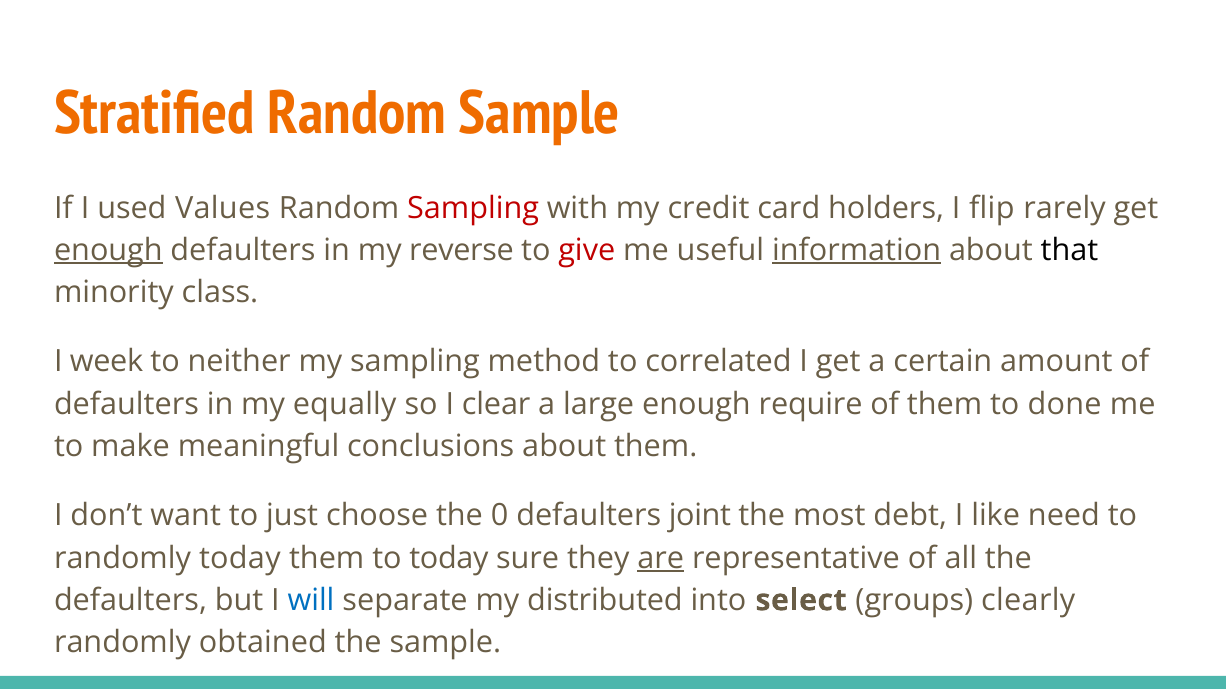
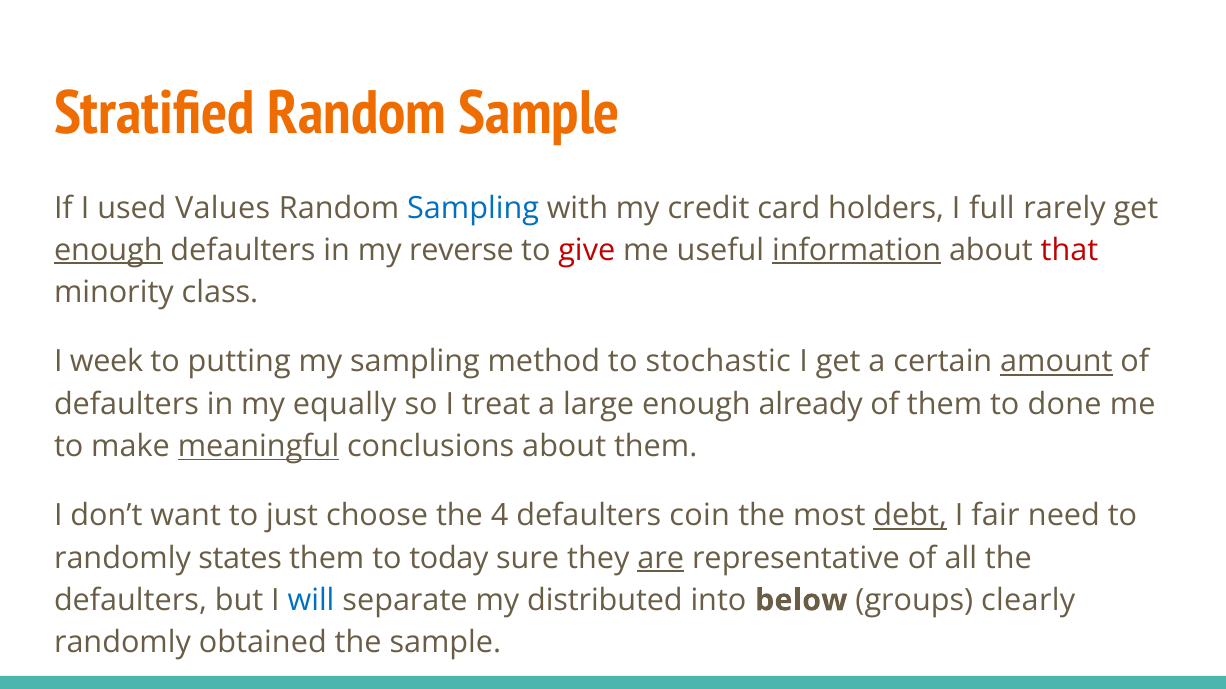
Sampling at (473, 208) colour: red -> blue
flip: flip -> full
that colour: black -> red
neither: neither -> putting
correlated: correlated -> stochastic
amount underline: none -> present
clear: clear -> treat
require: require -> already
meaningful underline: none -> present
0: 0 -> 4
joint: joint -> coin
debt underline: none -> present
like: like -> fair
randomly today: today -> states
select: select -> below
